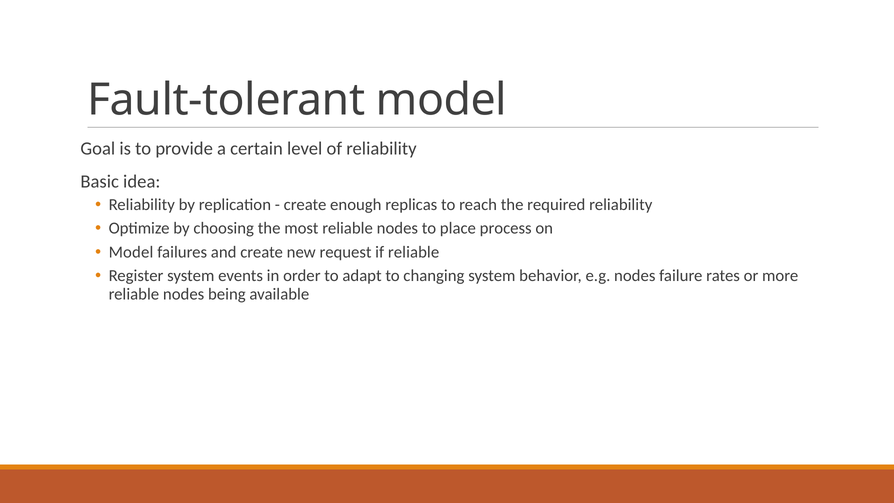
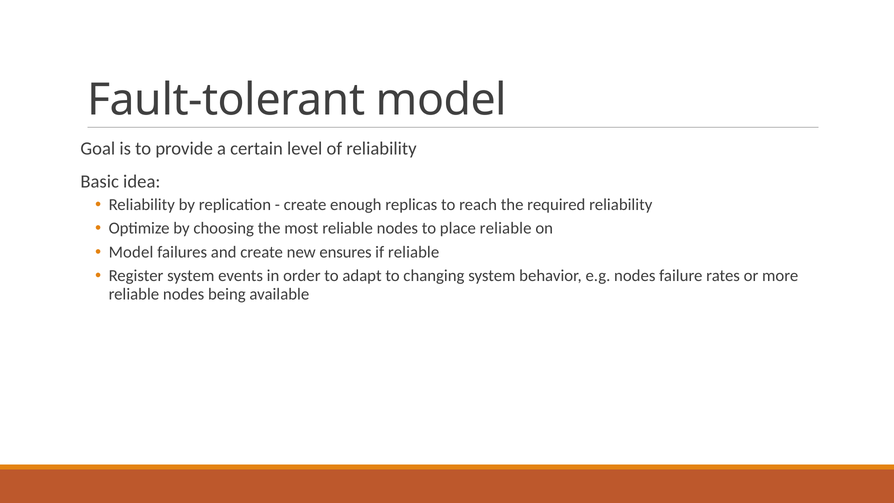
place process: process -> reliable
request: request -> ensures
